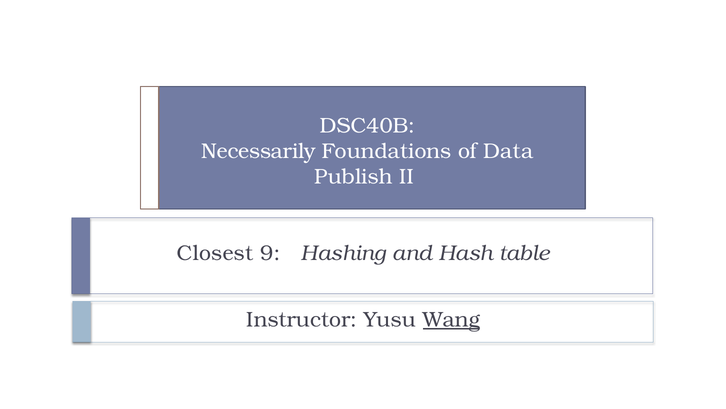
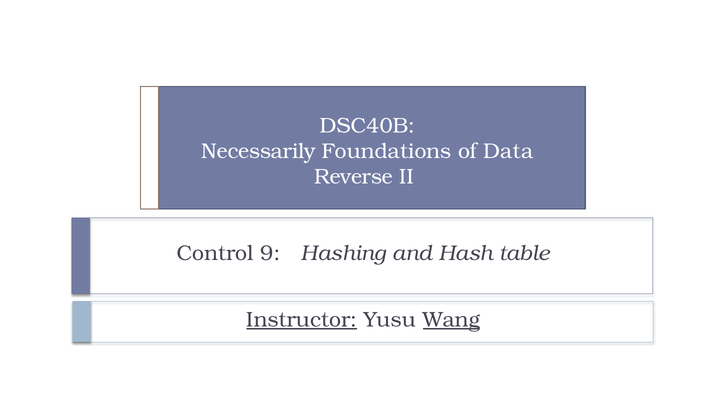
Publish: Publish -> Reverse
Closest: Closest -> Control
Instructor underline: none -> present
